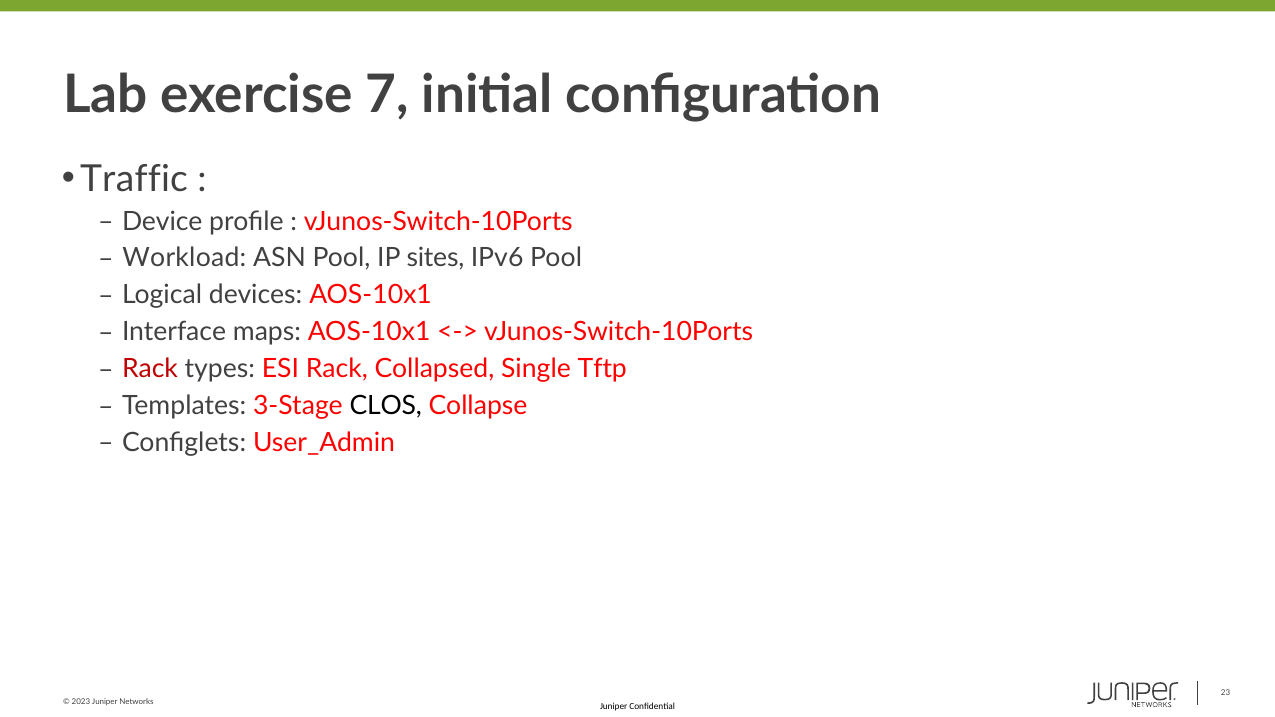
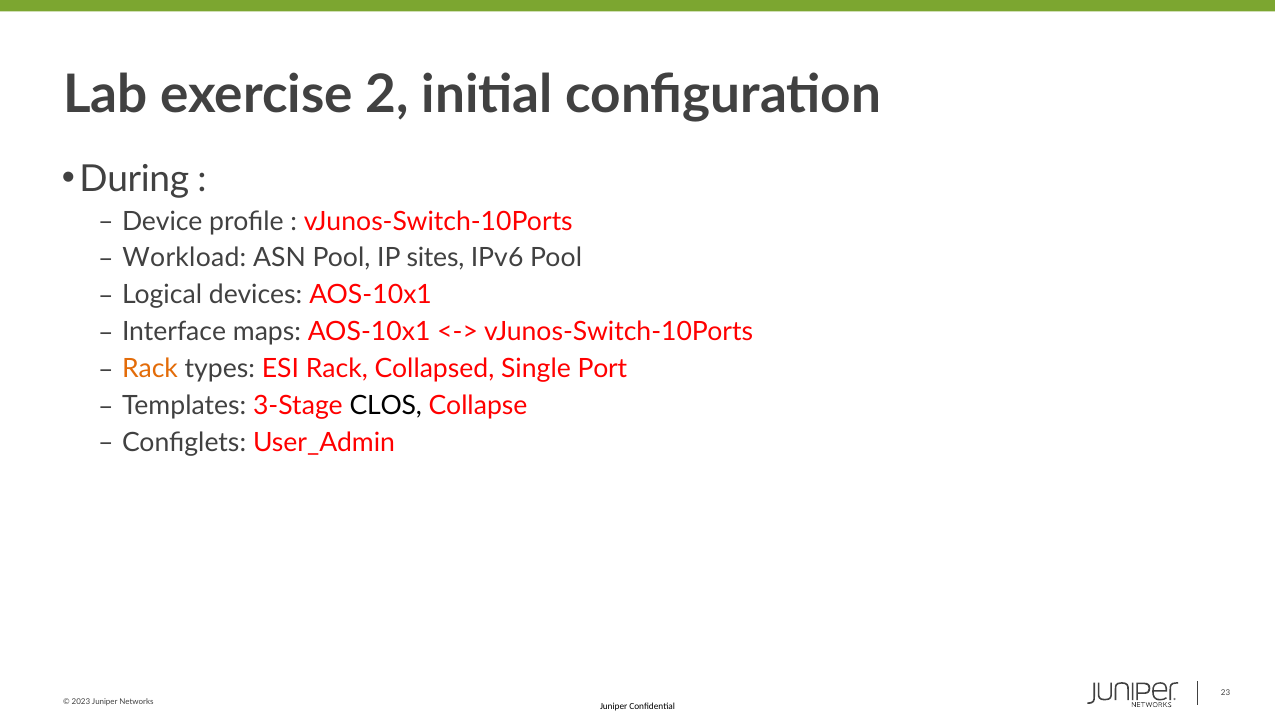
7: 7 -> 2
Traffic: Traffic -> During
Rack at (150, 369) colour: red -> orange
Tftp: Tftp -> Port
